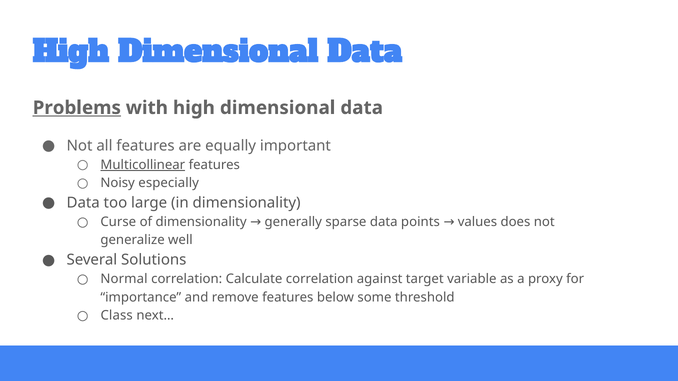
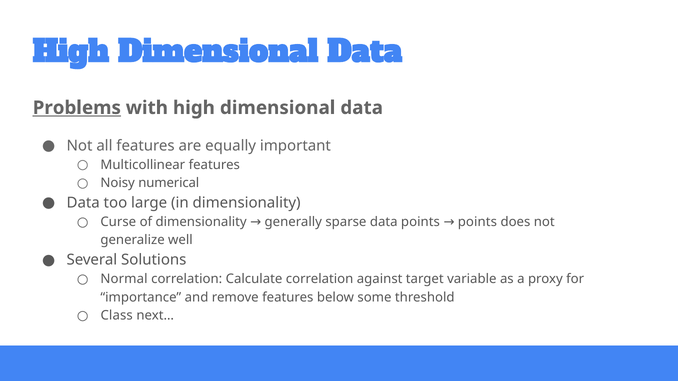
Multicollinear underline: present -> none
especially: especially -> numerical
points values: values -> points
